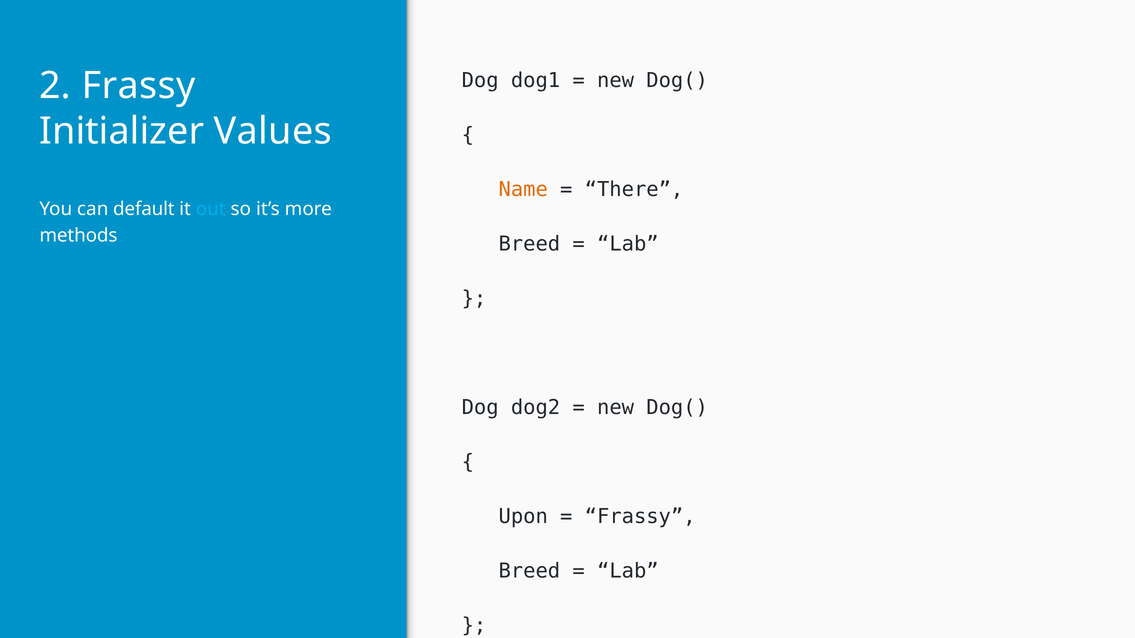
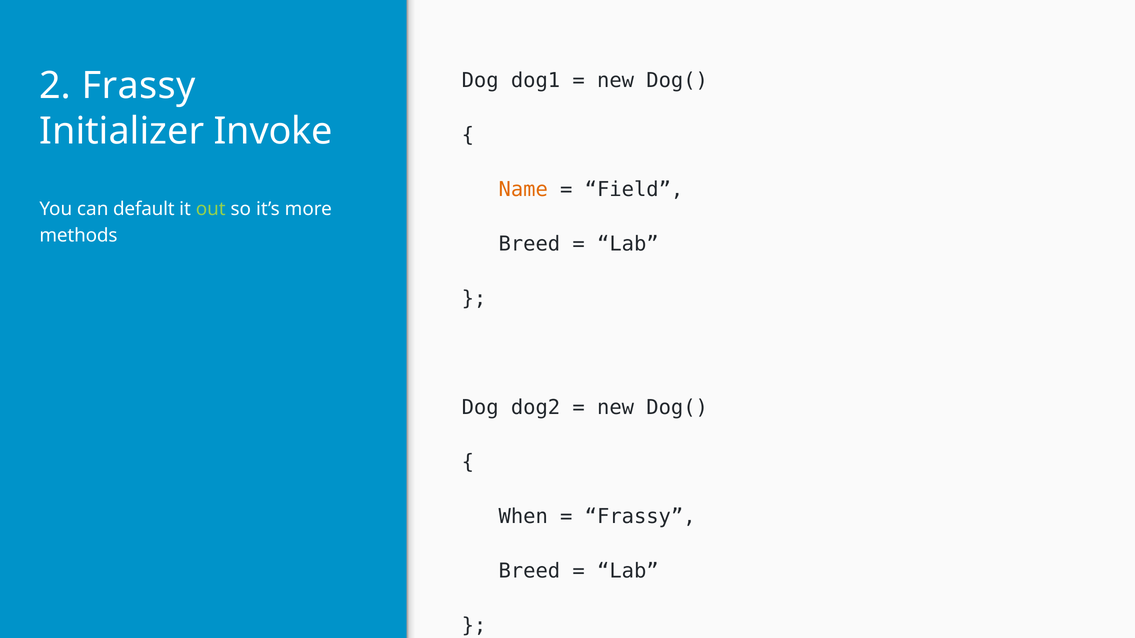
Values: Values -> Invoke
There: There -> Field
out colour: light blue -> light green
Upon: Upon -> When
